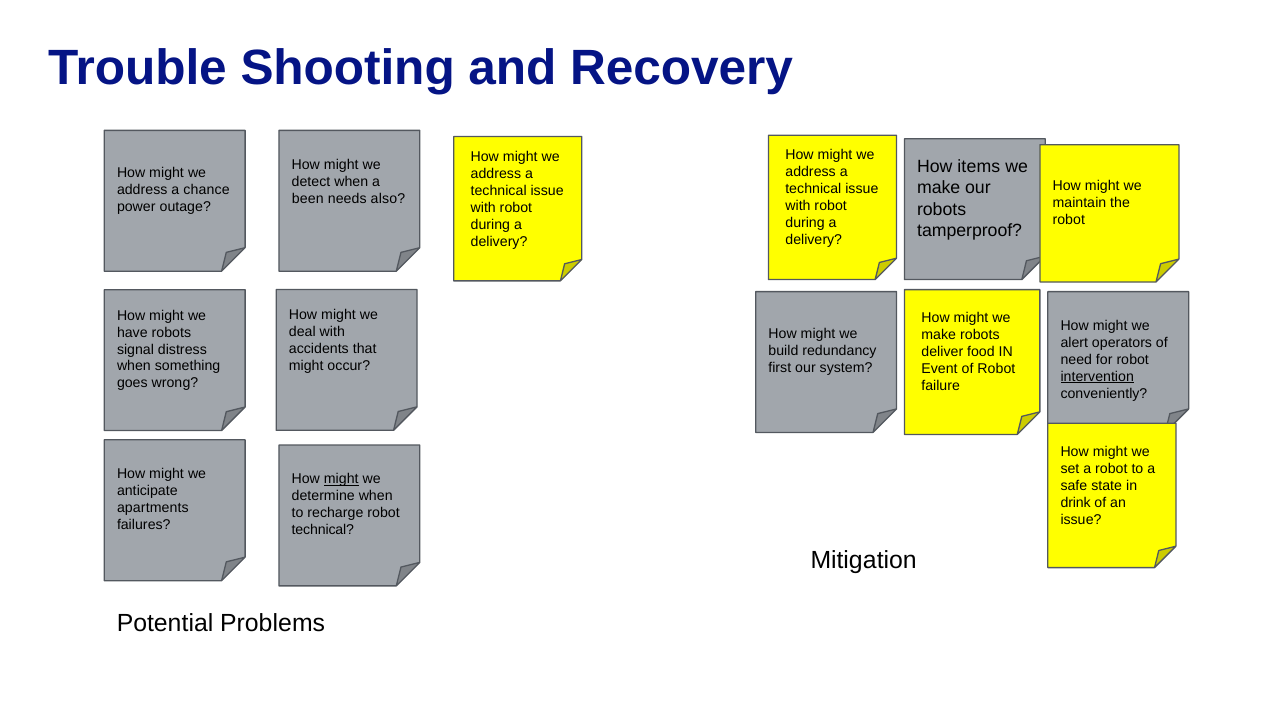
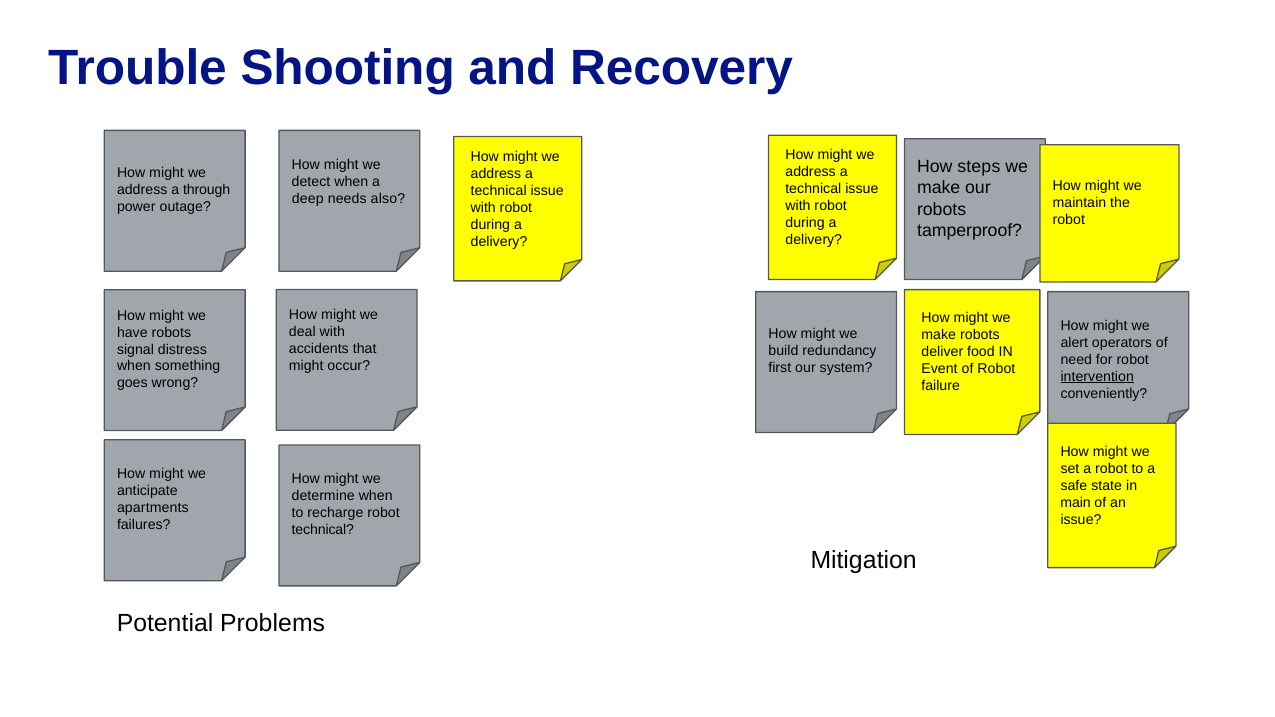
items: items -> steps
chance: chance -> through
been: been -> deep
might at (341, 479) underline: present -> none
drink: drink -> main
